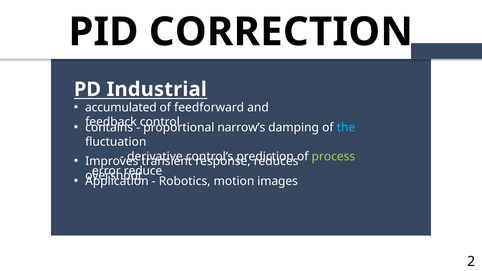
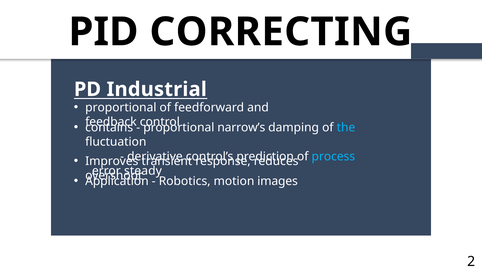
CORRECTION: CORRECTION -> CORRECTING
accumulated at (121, 107): accumulated -> proportional
process colour: light green -> light blue
reduce: reduce -> steady
